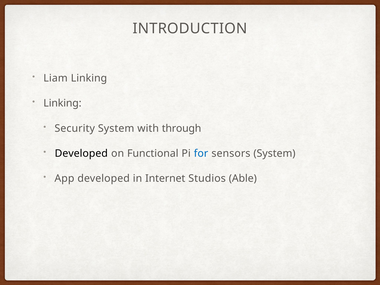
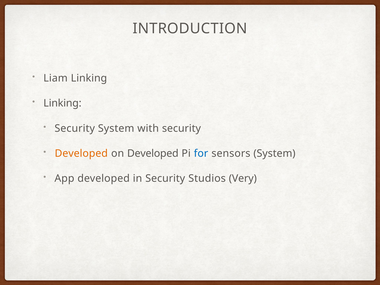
with through: through -> security
Developed at (81, 153) colour: black -> orange
on Functional: Functional -> Developed
in Internet: Internet -> Security
Able: Able -> Very
